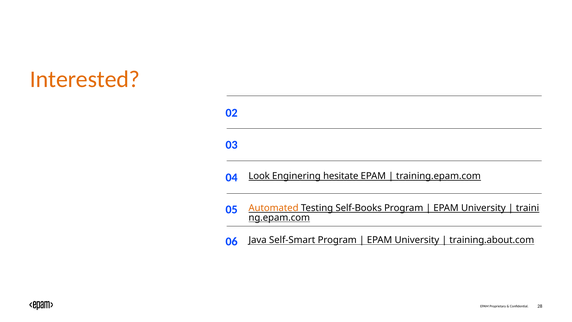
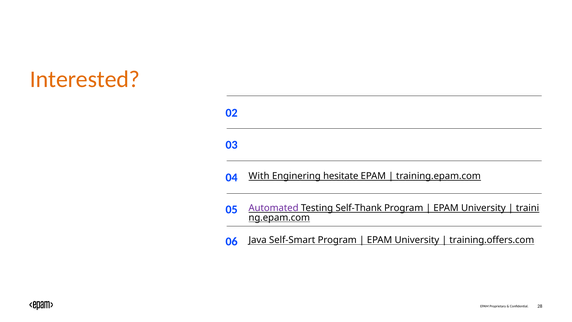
Look: Look -> With
Automated colour: orange -> purple
Self-Books: Self-Books -> Self-Thank
training.about.com: training.about.com -> training.offers.com
